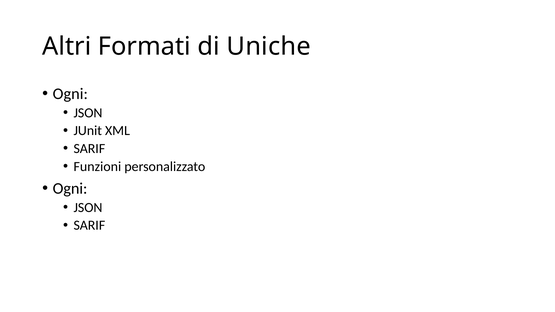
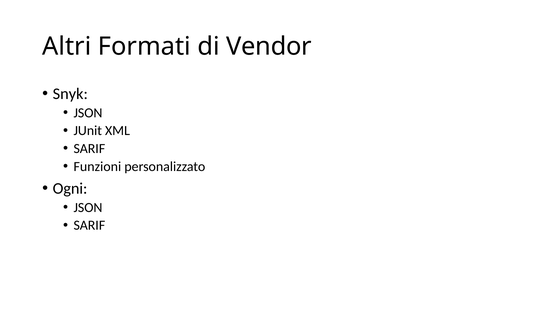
Uniche: Uniche -> Vendor
Ogni at (70, 94): Ogni -> Snyk
